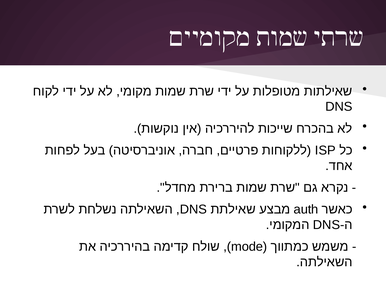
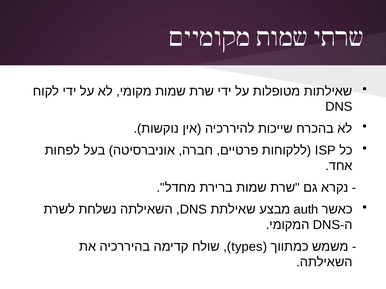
mode: mode -> types
